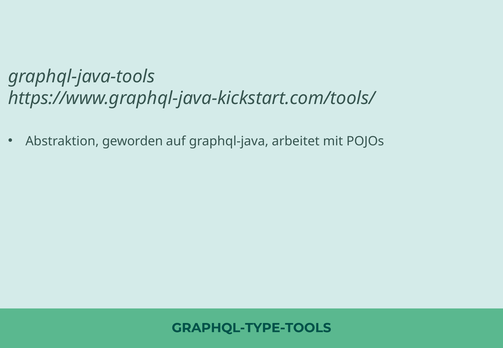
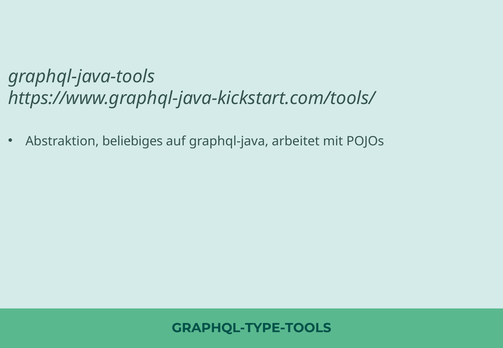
geworden: geworden -> beliebiges
